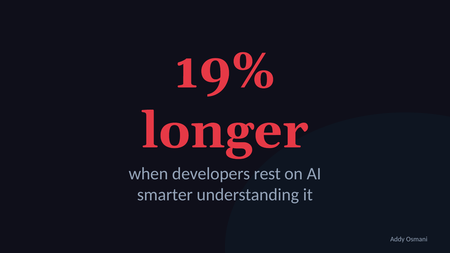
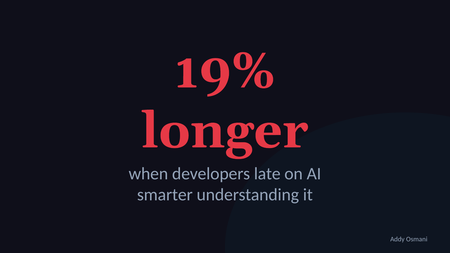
rest: rest -> late
